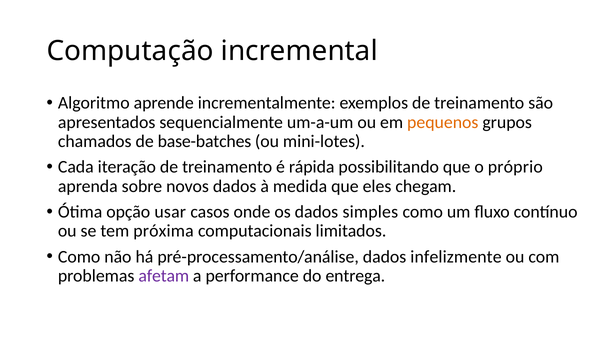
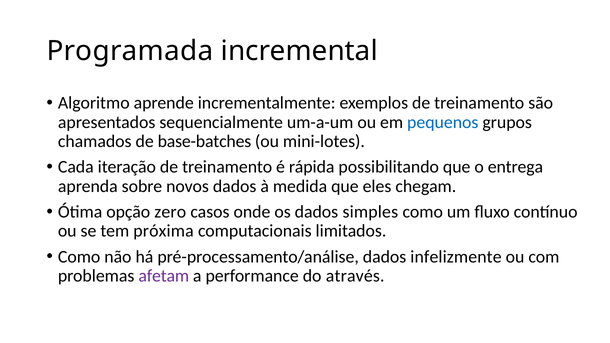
Computação: Computação -> Programada
pequenos colour: orange -> blue
próprio: próprio -> entrega
usar: usar -> zero
entrega: entrega -> através
